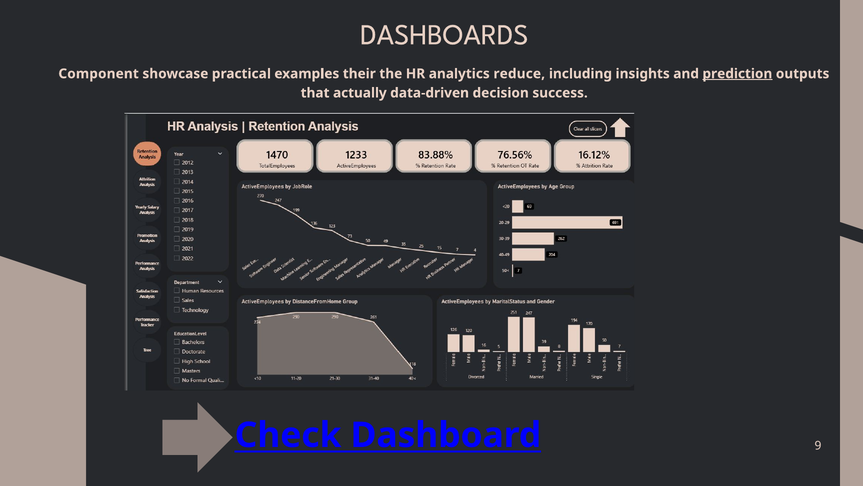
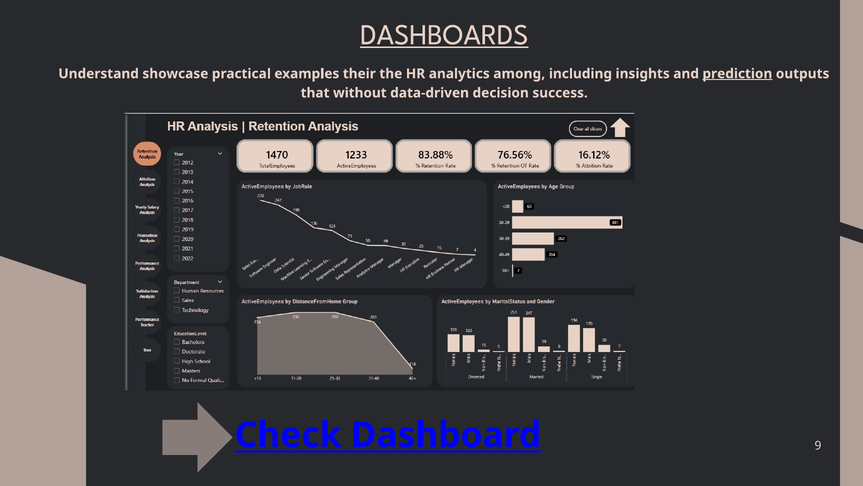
DASHBOARDS underline: none -> present
Component: Component -> Understand
reduce: reduce -> among
actually: actually -> without
